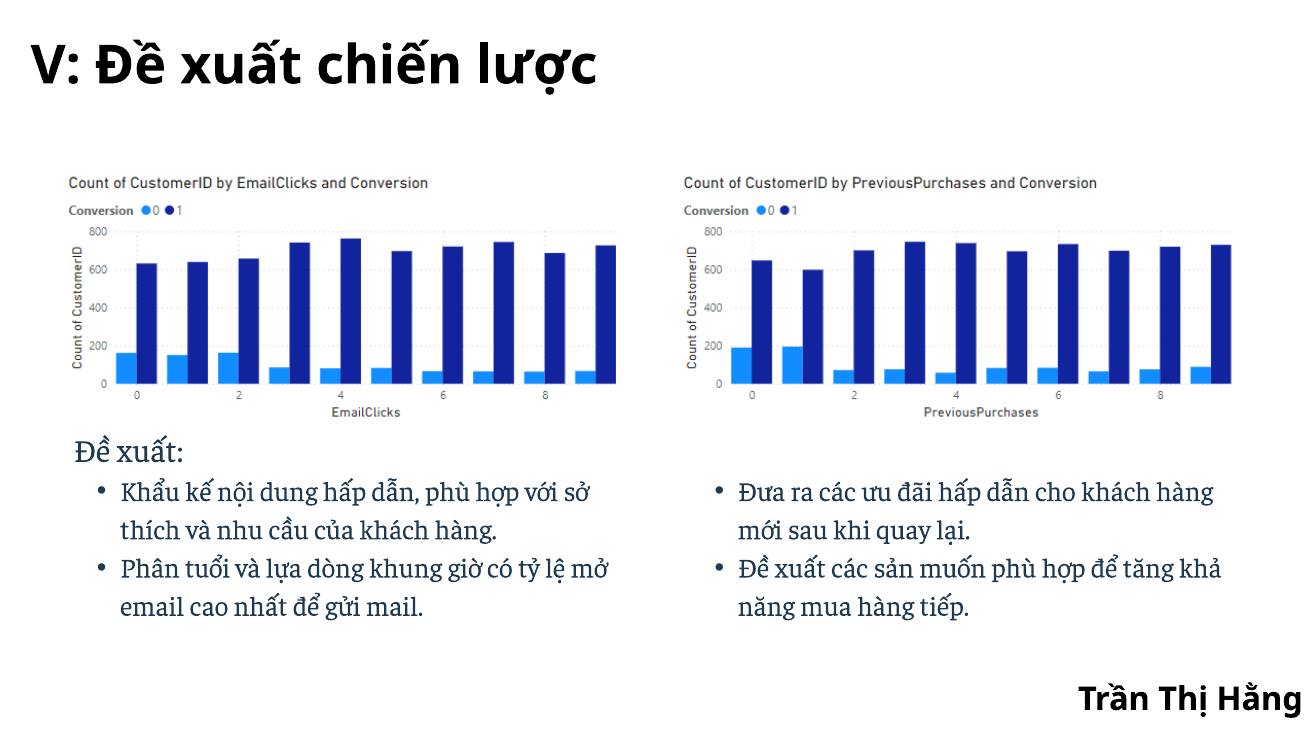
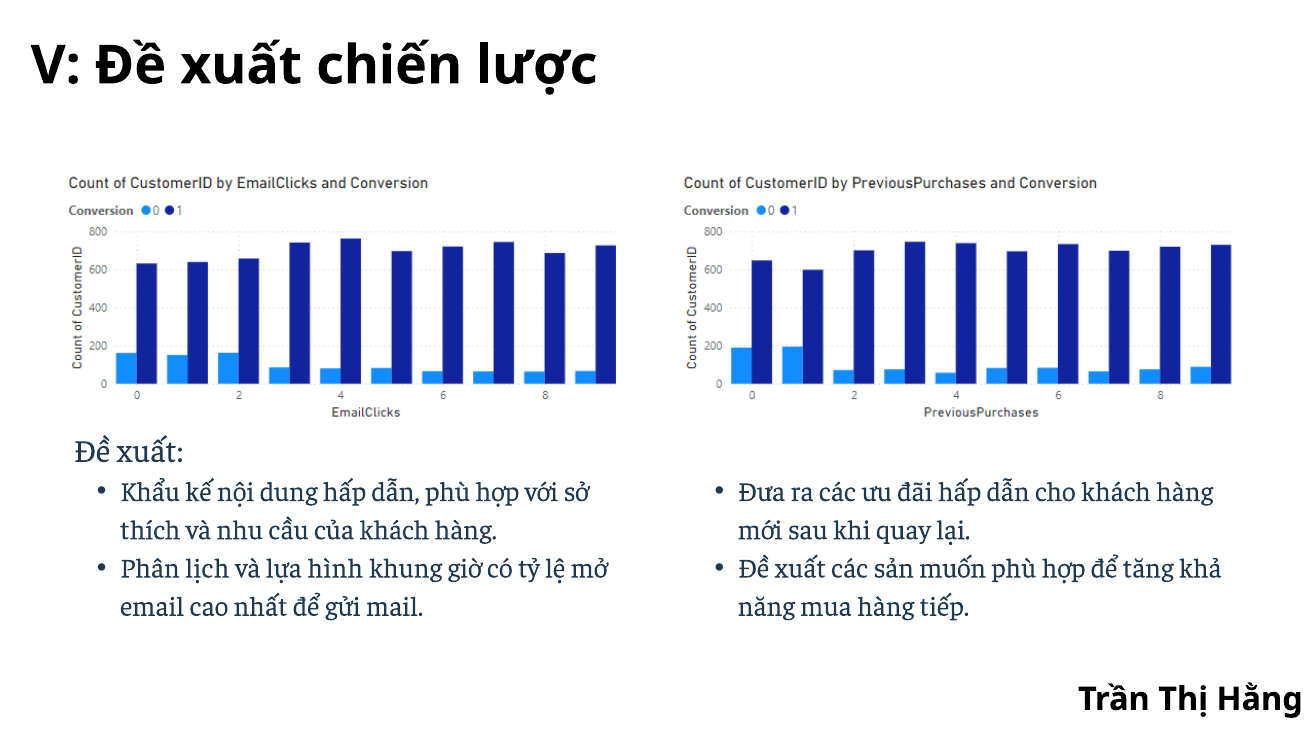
tuổi: tuổi -> lịch
dòng: dòng -> hình
